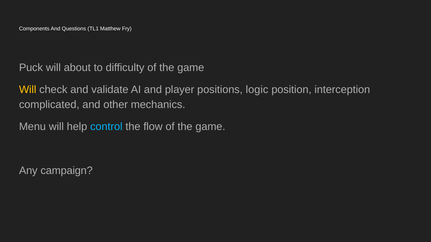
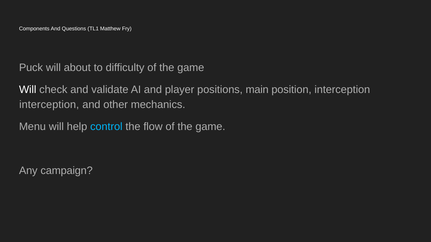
Will at (28, 90) colour: yellow -> white
logic: logic -> main
complicated at (49, 105): complicated -> interception
